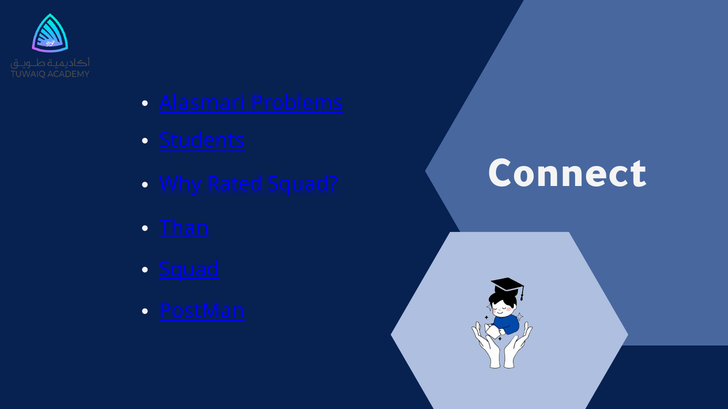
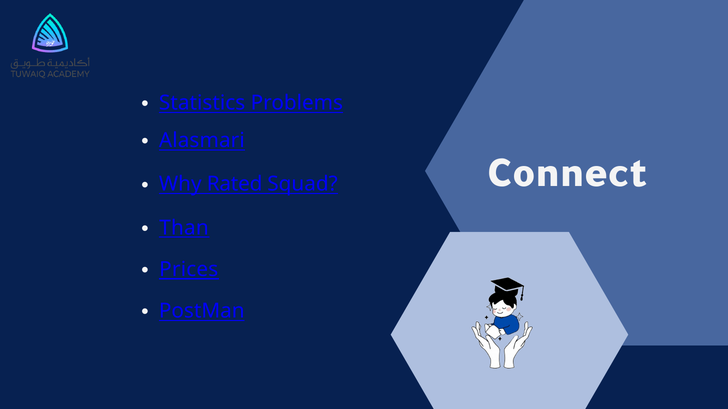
Alasmari: Alasmari -> Statistics
Students: Students -> Alasmari
Squad at (189, 270): Squad -> Prices
